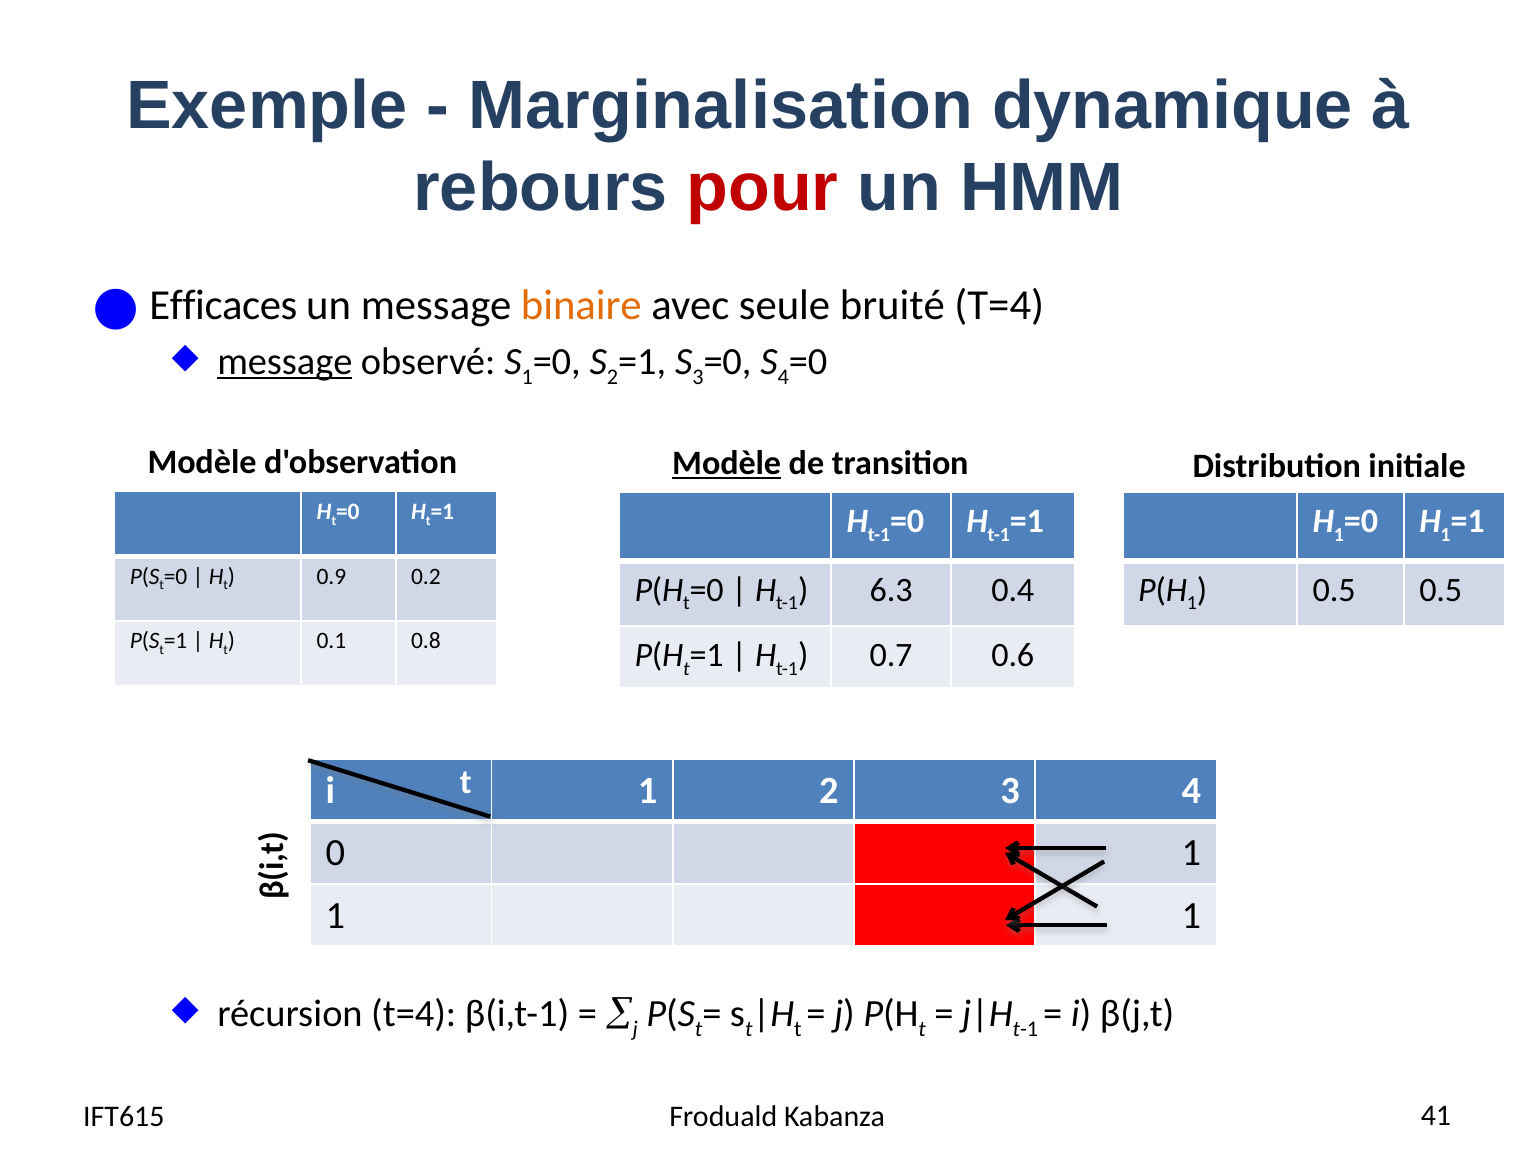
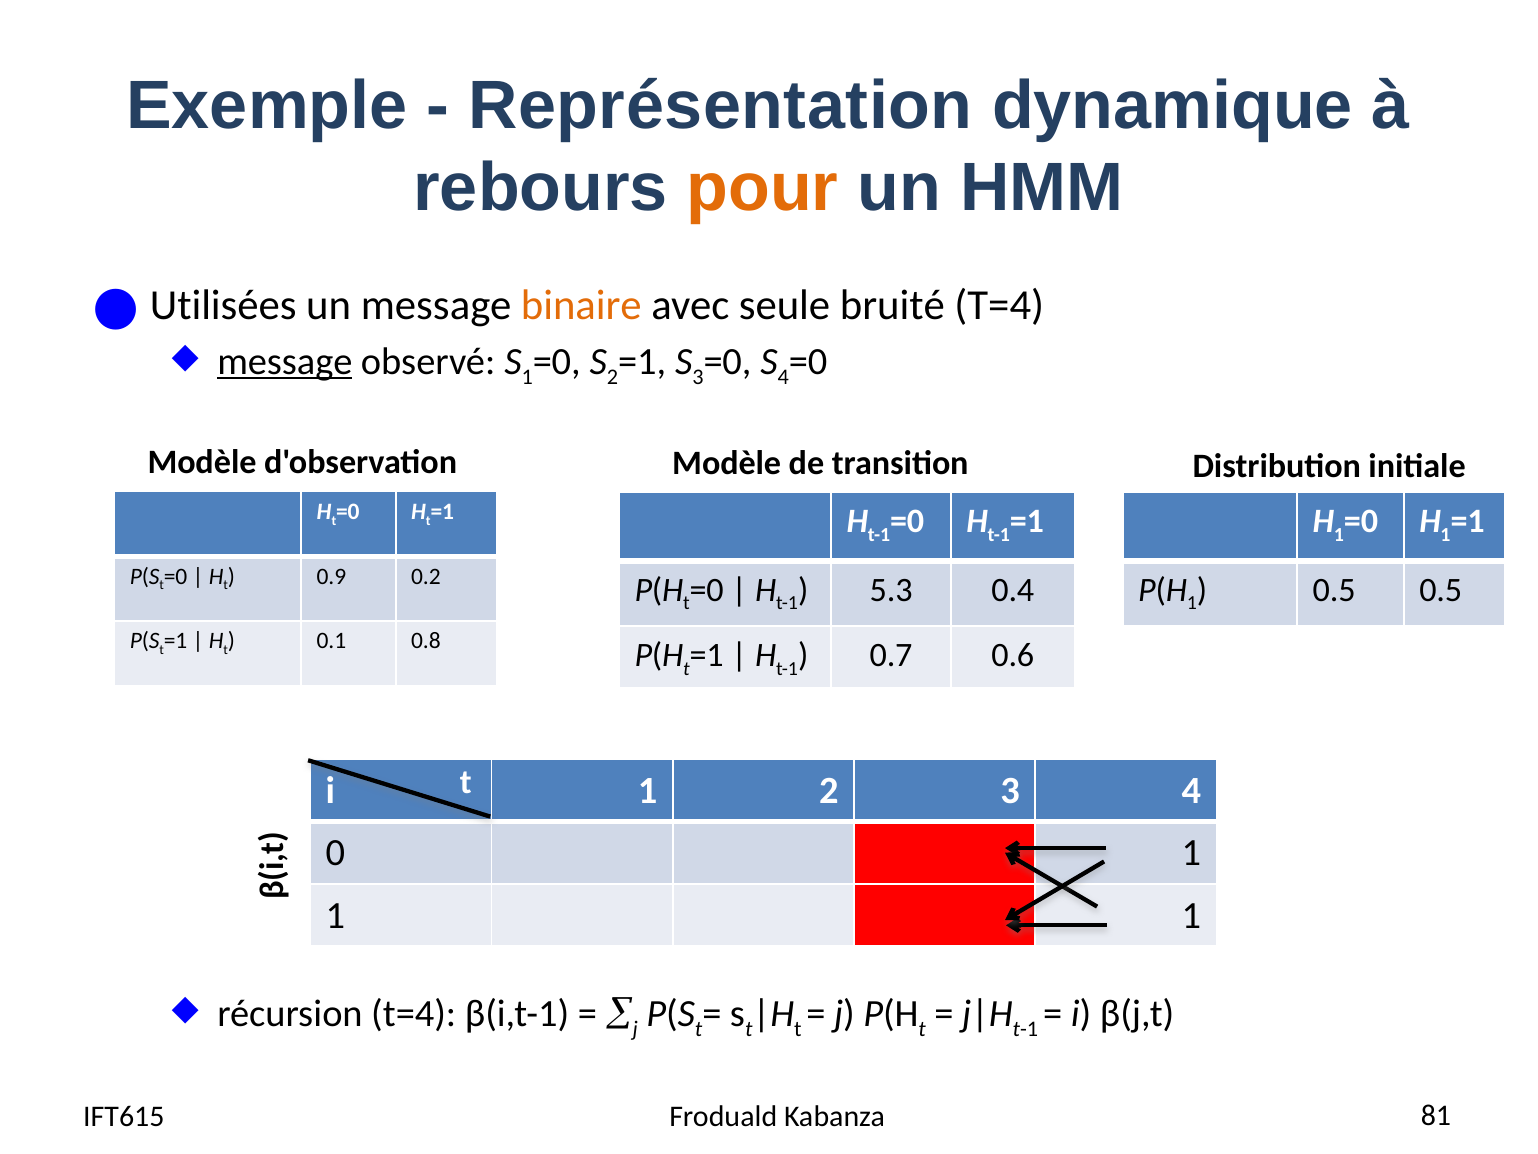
Marginalisation: Marginalisation -> Représentation
pour colour: red -> orange
Efficaces: Efficaces -> Utilisées
Modèle at (727, 463) underline: present -> none
6.3: 6.3 -> 5.3
41: 41 -> 81
